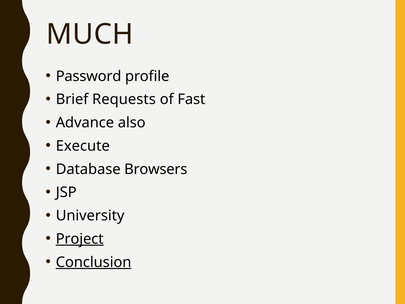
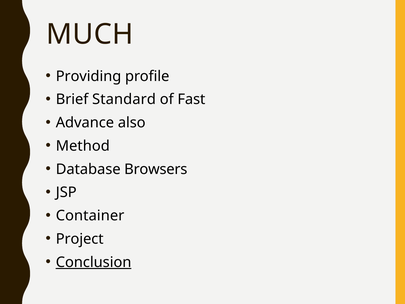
Password: Password -> Providing
Requests: Requests -> Standard
Execute: Execute -> Method
University: University -> Container
Project underline: present -> none
